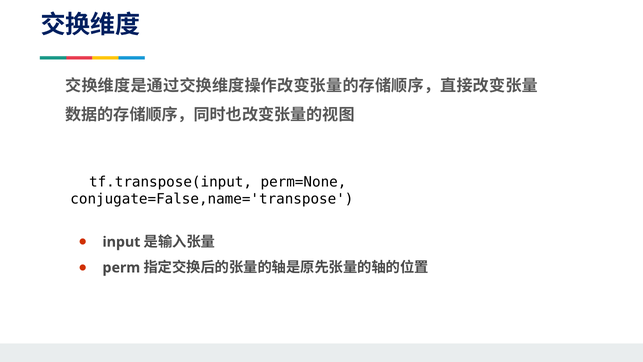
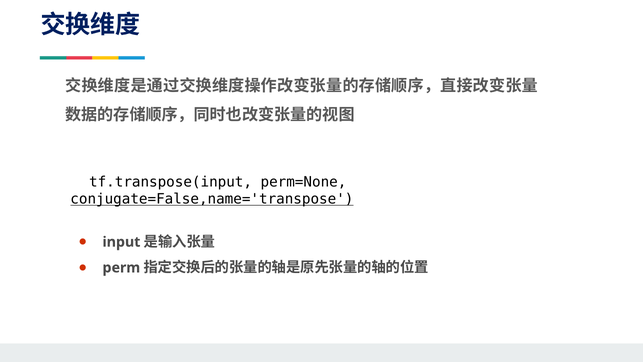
conjugate=False,name='transpose underline: none -> present
